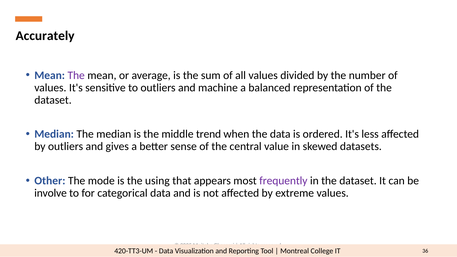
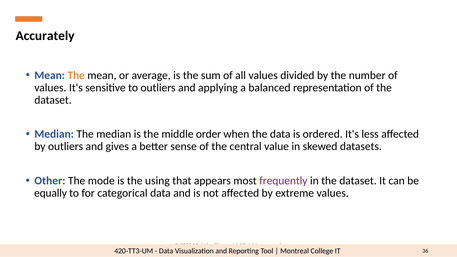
The at (76, 75) colour: purple -> orange
machine: machine -> applying
trend: trend -> order
involve: involve -> equally
